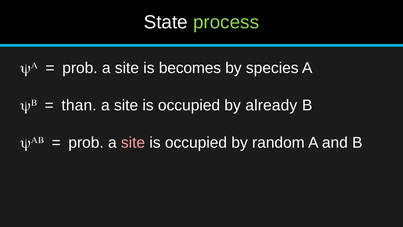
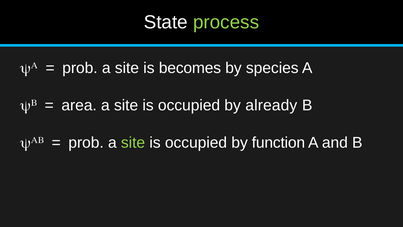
than: than -> area
site at (133, 142) colour: pink -> light green
random: random -> function
